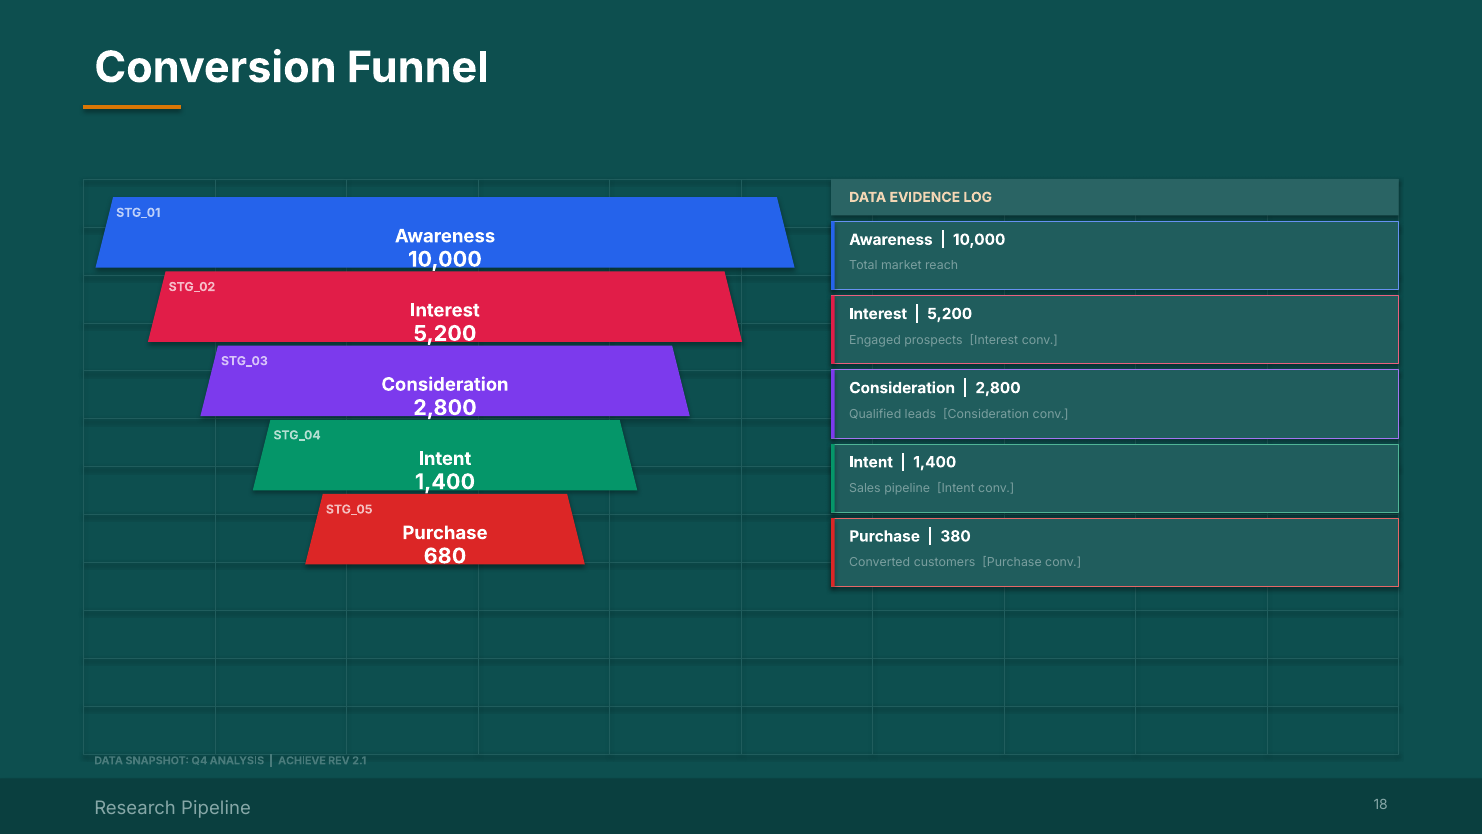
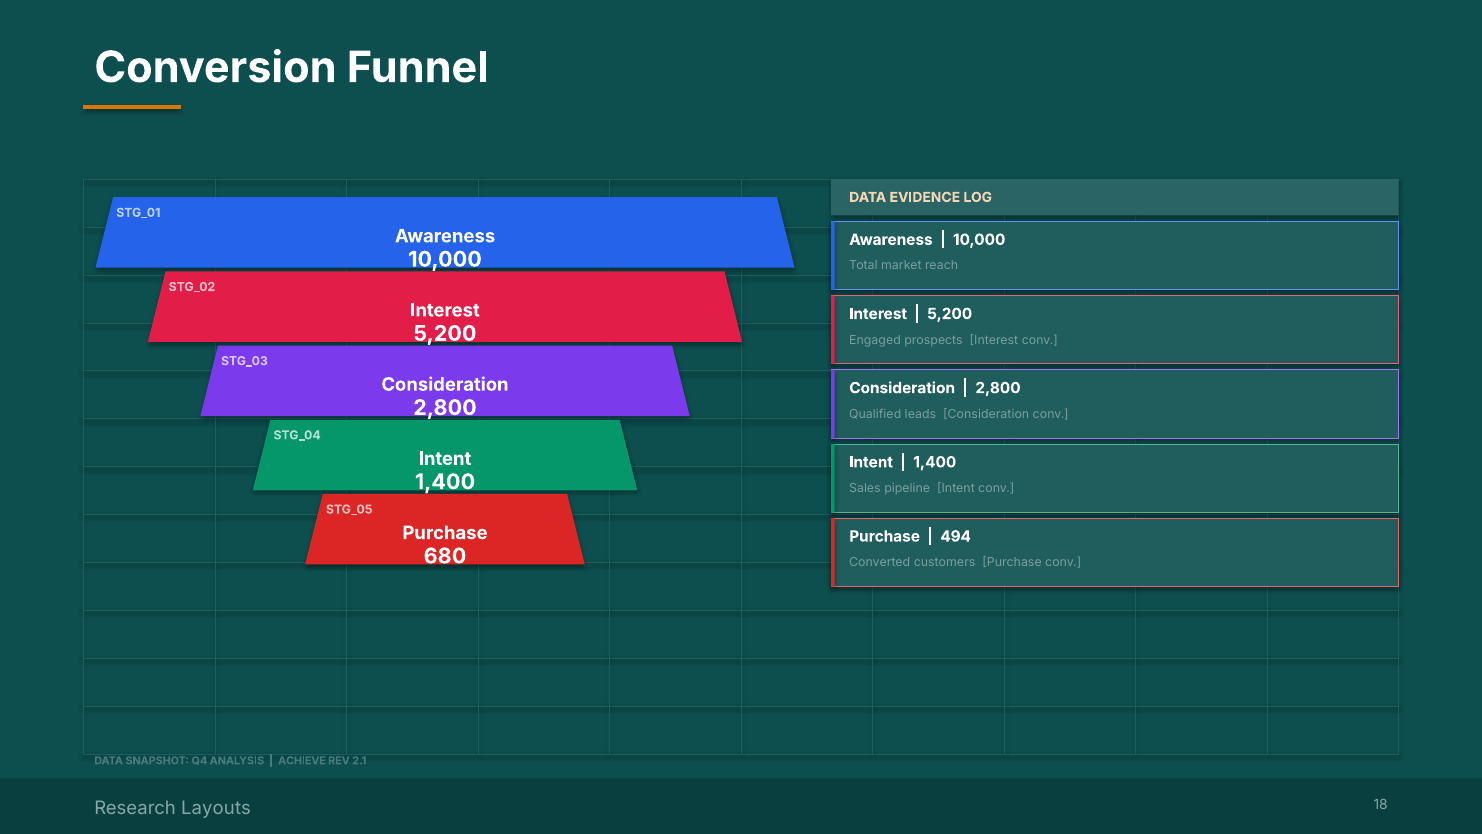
380: 380 -> 494
Research Pipeline: Pipeline -> Layouts
